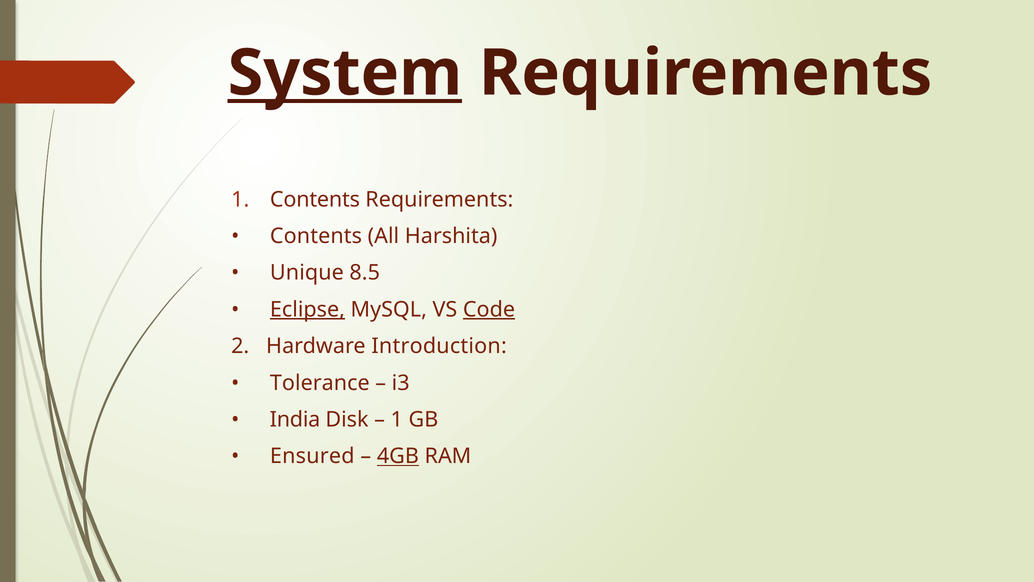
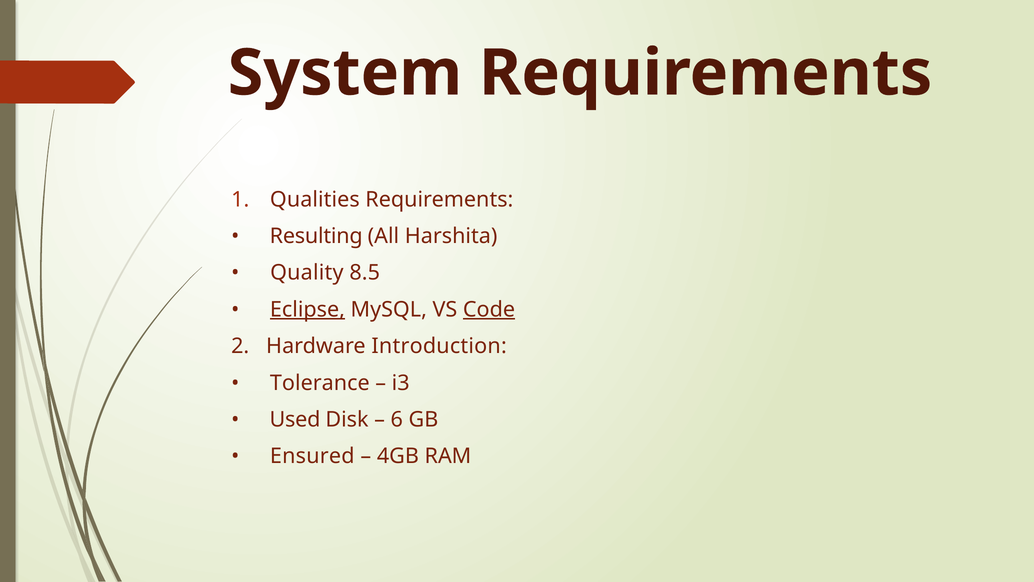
System underline: present -> none
Contents at (315, 199): Contents -> Qualities
Contents at (316, 236): Contents -> Resulting
Unique: Unique -> Quality
India: India -> Used
1 at (397, 419): 1 -> 6
4GB underline: present -> none
